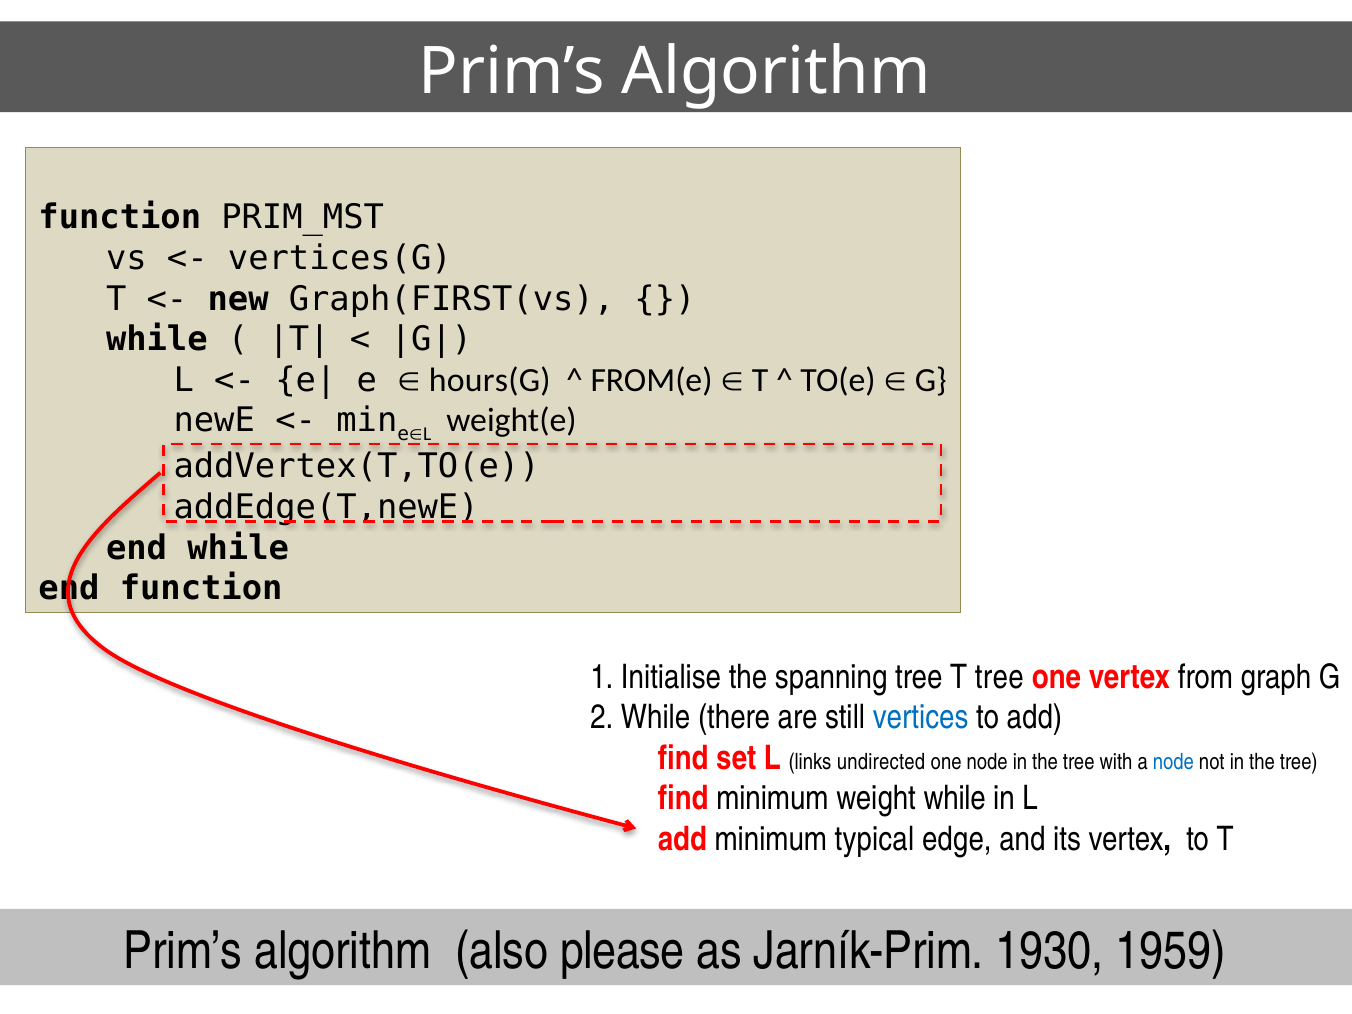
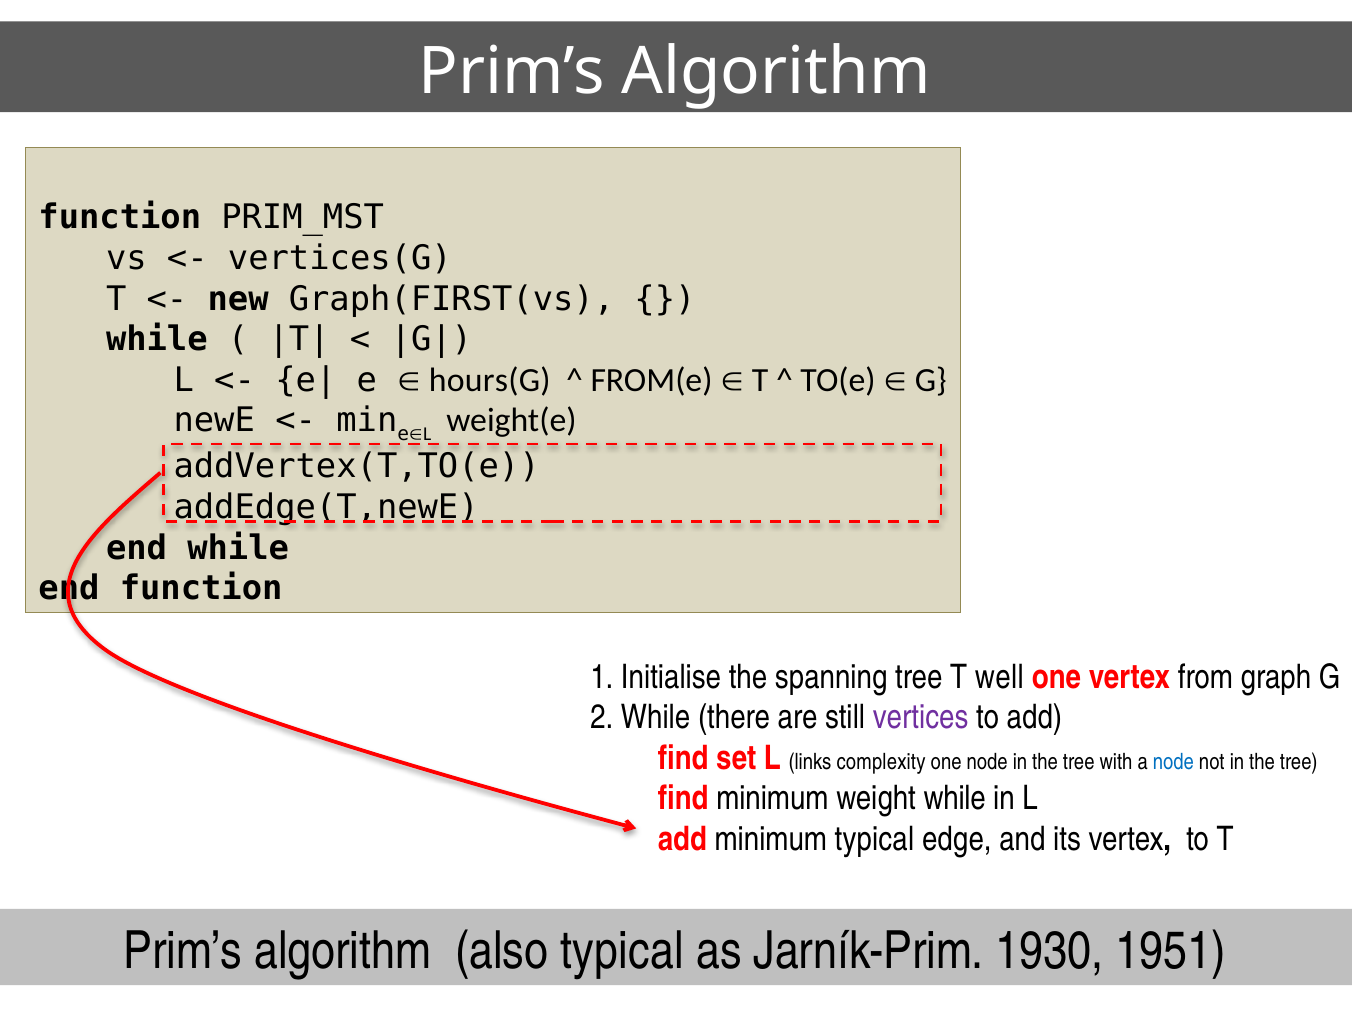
T tree: tree -> well
vertices colour: blue -> purple
undirected: undirected -> complexity
also please: please -> typical
1959: 1959 -> 1951
